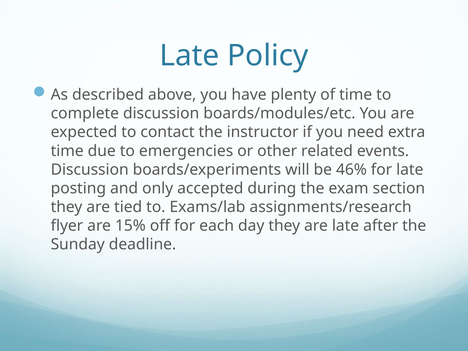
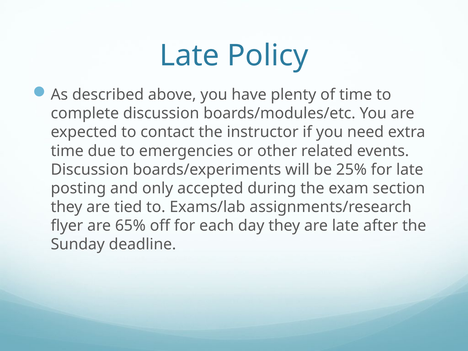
46%: 46% -> 25%
15%: 15% -> 65%
